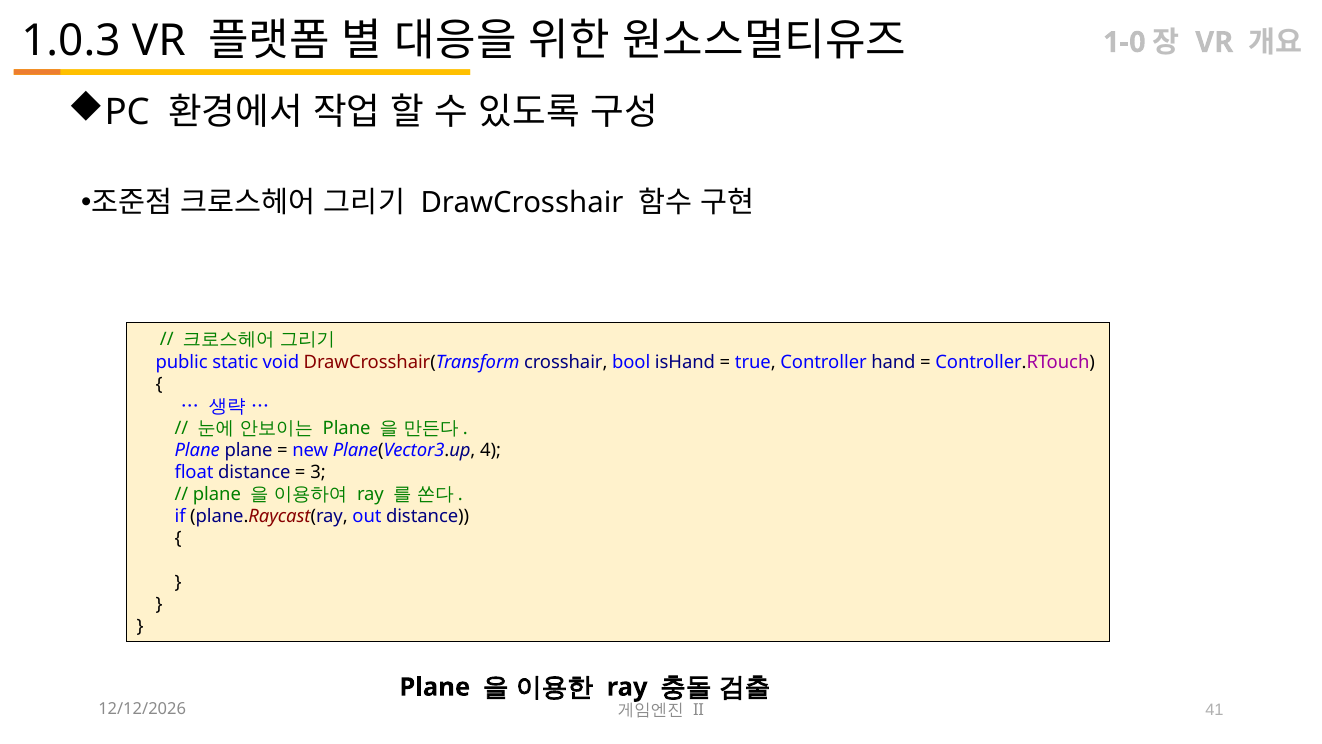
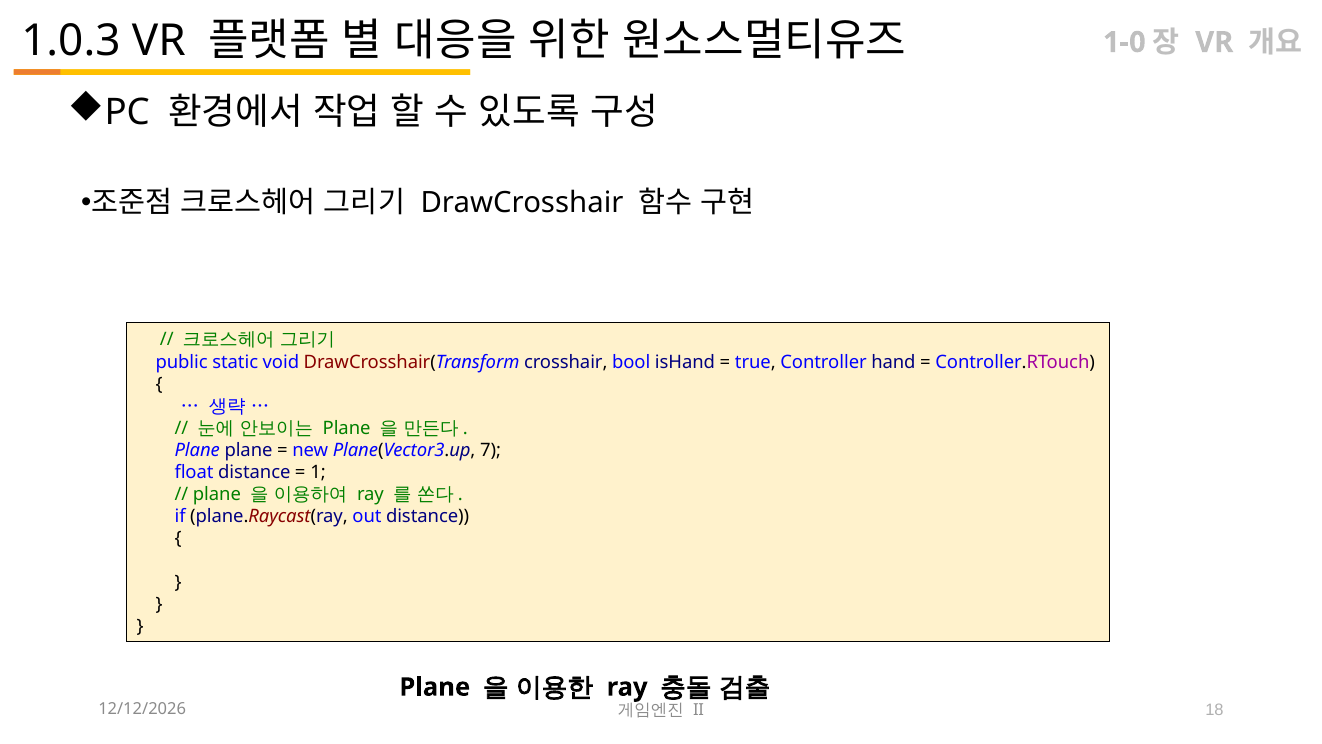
4: 4 -> 7
3: 3 -> 1
41: 41 -> 18
